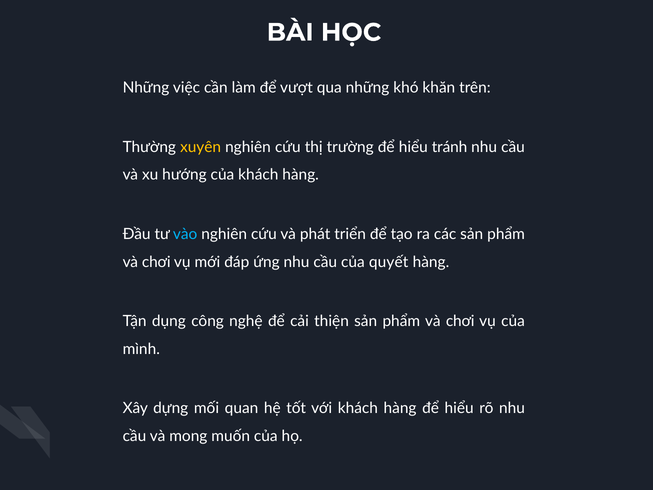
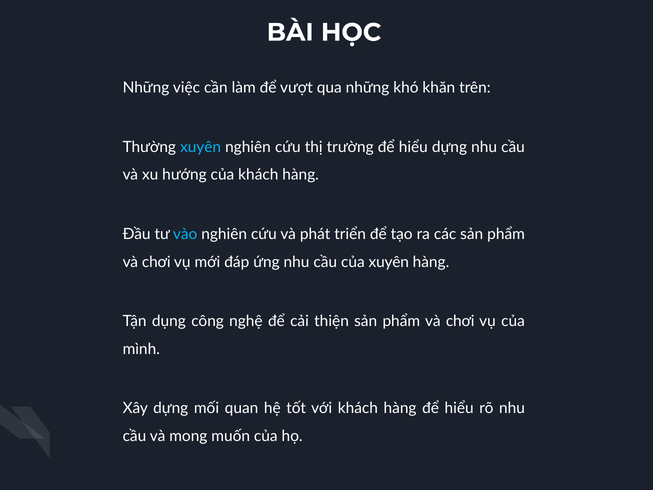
xuyên at (201, 147) colour: yellow -> light blue
hiểu tránh: tránh -> dựng
của quyết: quyết -> xuyên
